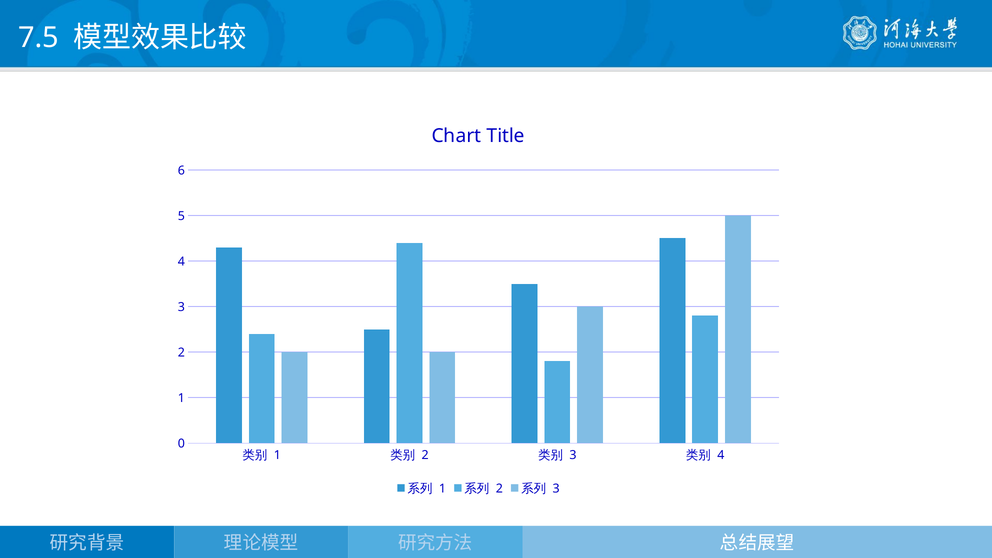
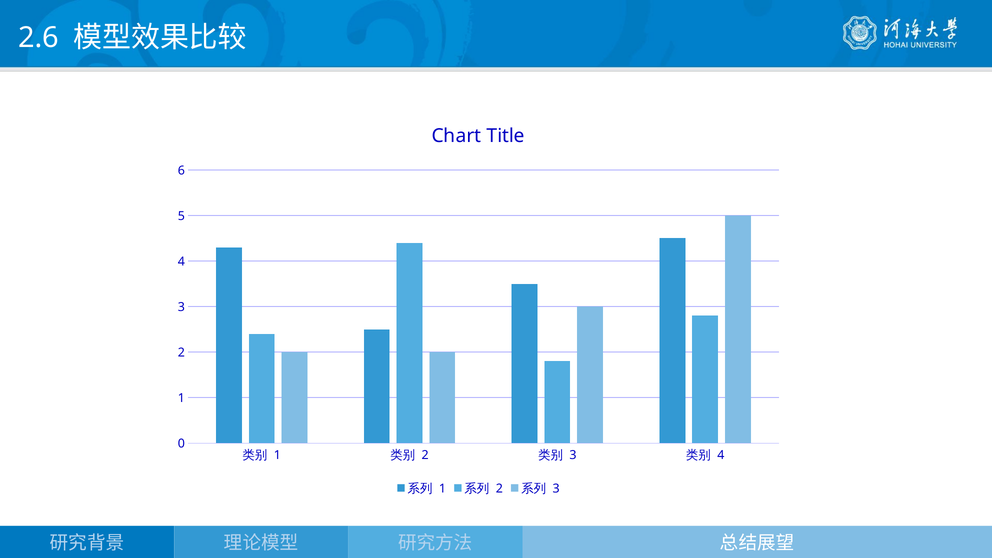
7.5: 7.5 -> 2.6
